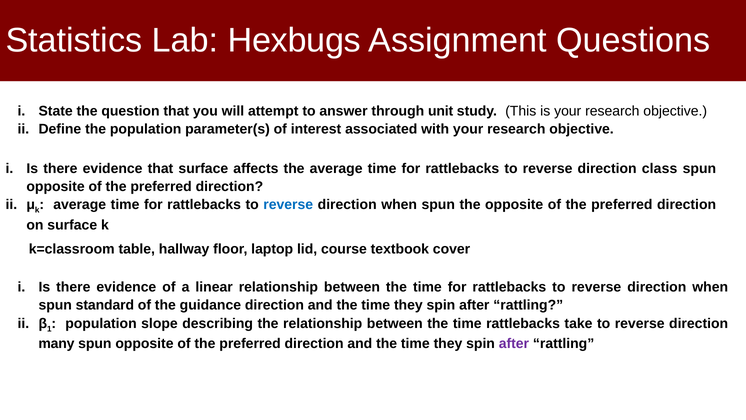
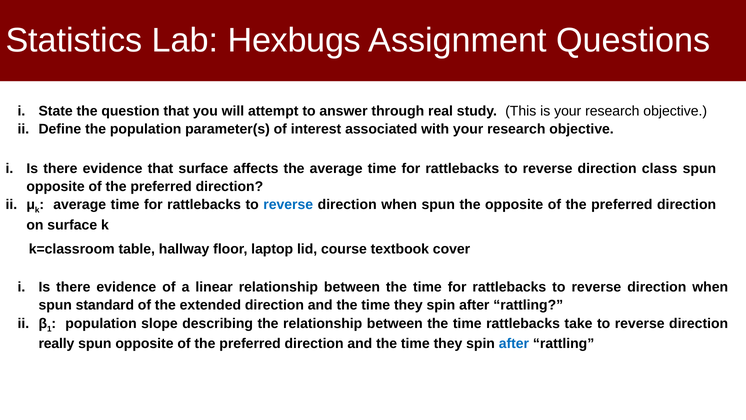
unit: unit -> real
guidance: guidance -> extended
many: many -> really
after at (514, 343) colour: purple -> blue
